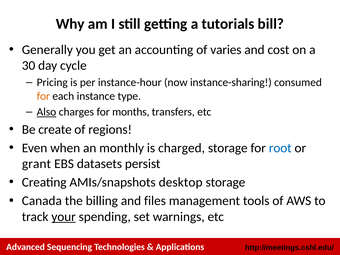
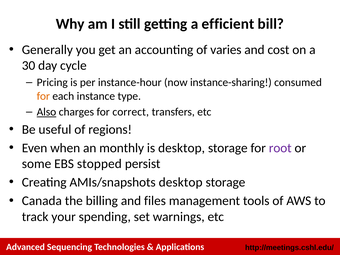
tutorials: tutorials -> efficient
months: months -> correct
create: create -> useful
is charged: charged -> desktop
root colour: blue -> purple
grant: grant -> some
datasets: datasets -> stopped
your underline: present -> none
